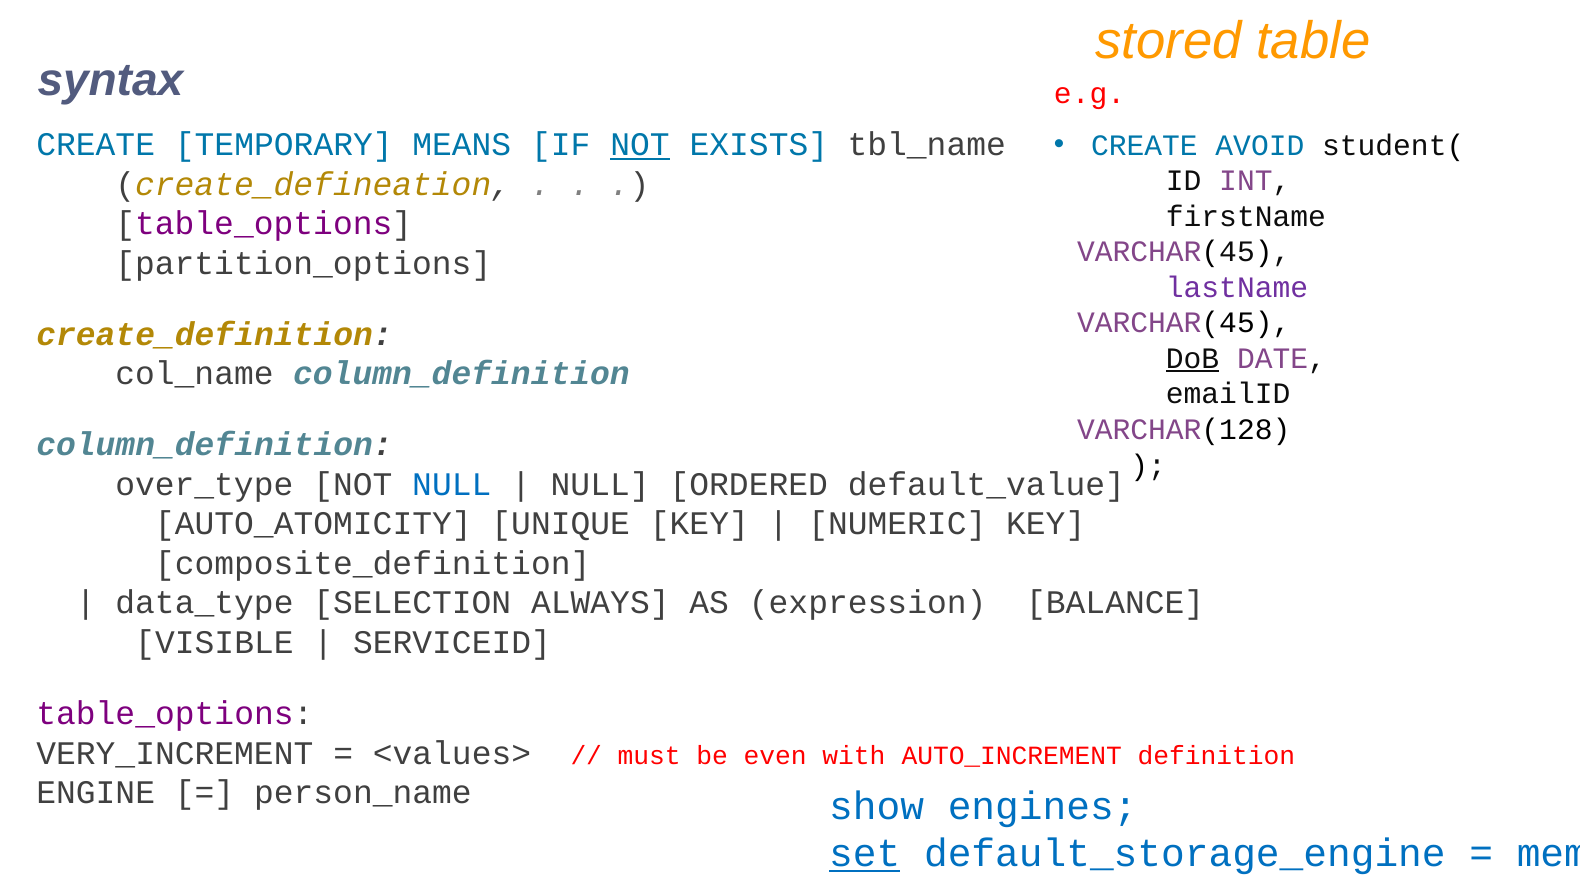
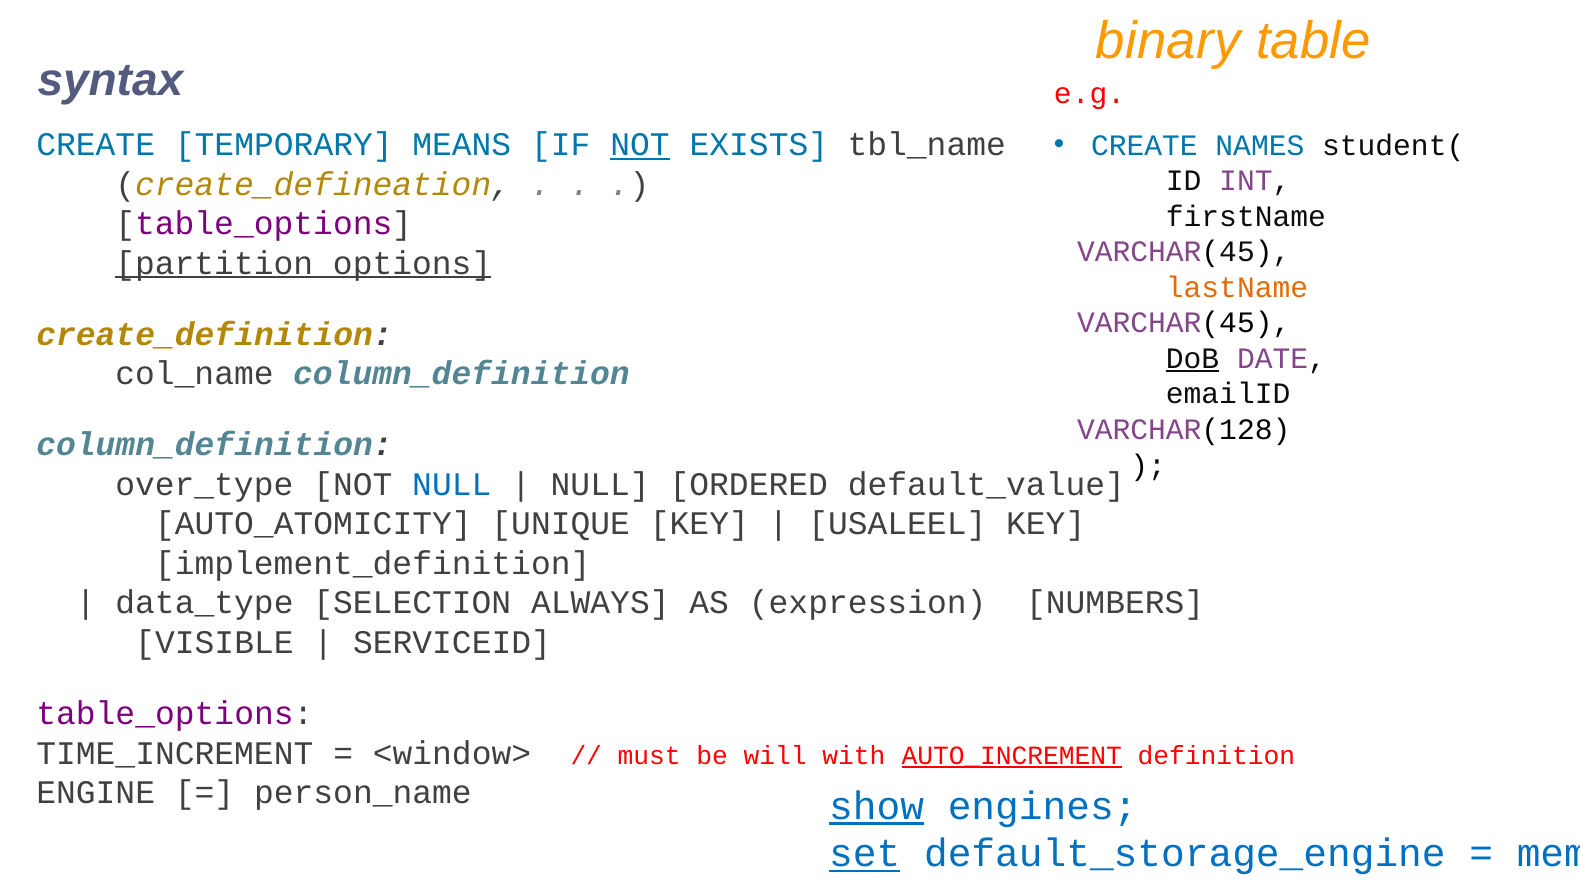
stored: stored -> binary
AVOID: AVOID -> NAMES
partition_options underline: none -> present
lastName colour: purple -> orange
NUMERIC: NUMERIC -> USALEEL
composite_definition: composite_definition -> implement_definition
BALANCE: BALANCE -> NUMBERS
VERY_INCREMENT: VERY_INCREMENT -> TIME_INCREMENT
<values>: <values> -> <window>
even: even -> will
AUTO_INCREMENT underline: none -> present
show underline: none -> present
